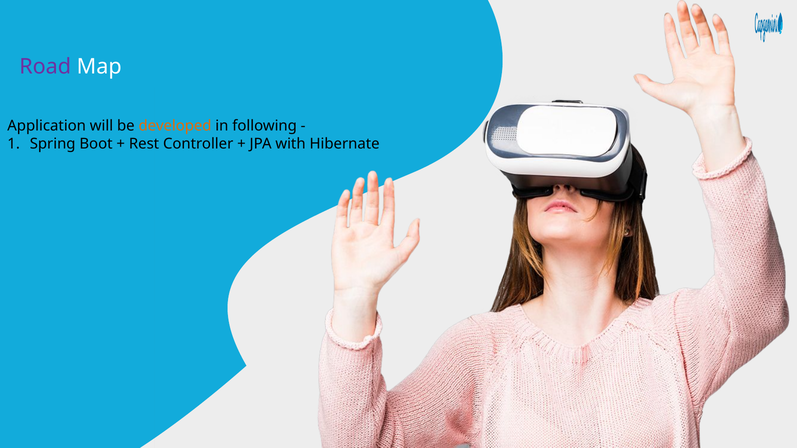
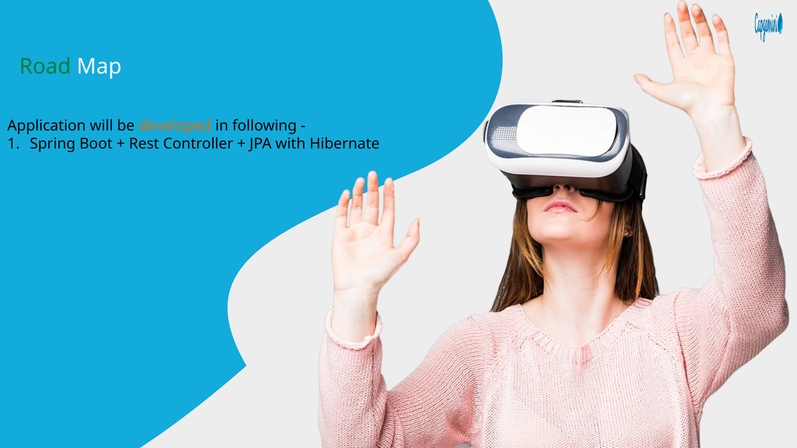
Road colour: purple -> green
